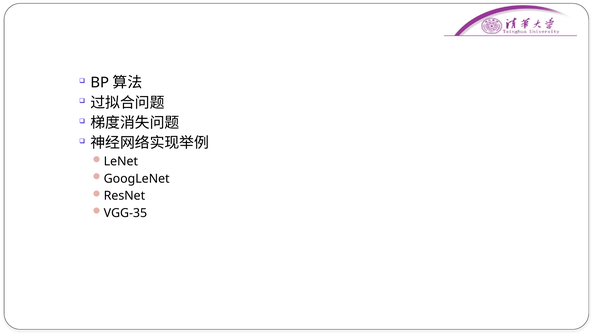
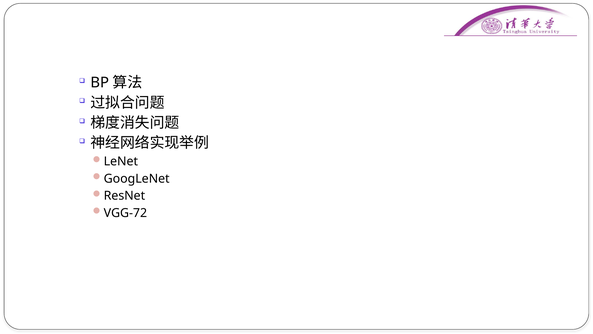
VGG-35: VGG-35 -> VGG-72
